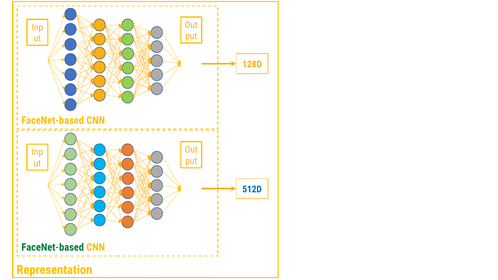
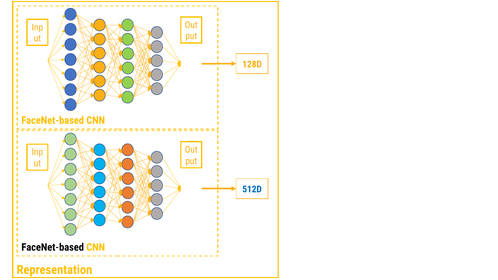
FaceNet-based at (53, 247) colour: green -> black
